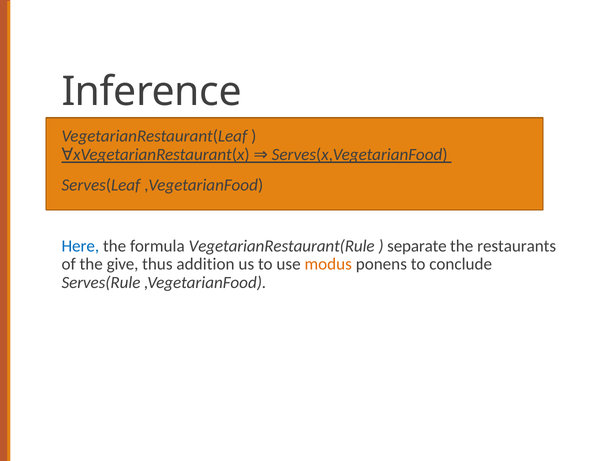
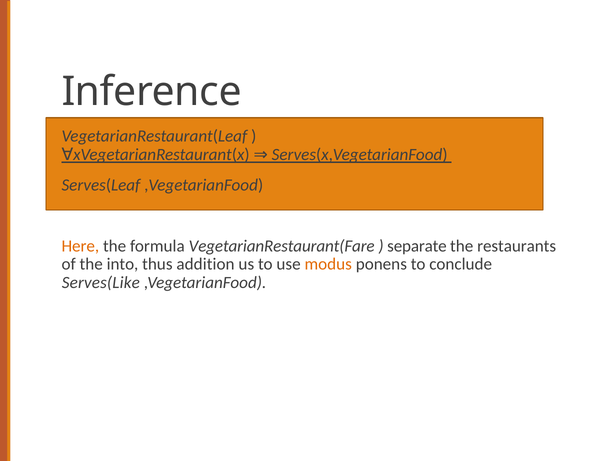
Here colour: blue -> orange
VegetarianRestaurant(Rule: VegetarianRestaurant(Rule -> VegetarianRestaurant(Fare
give: give -> into
Serves(Rule: Serves(Rule -> Serves(Like
